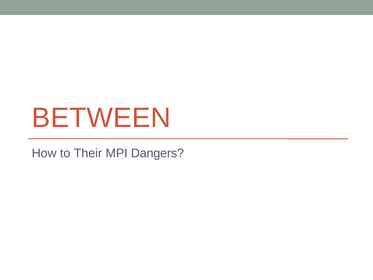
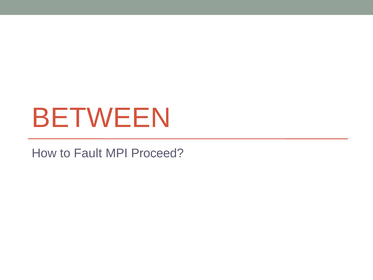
Their: Their -> Fault
Dangers: Dangers -> Proceed
